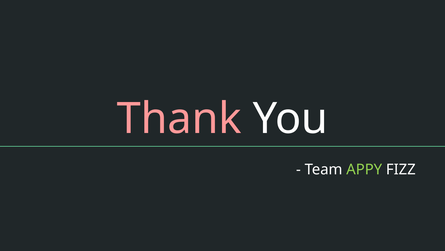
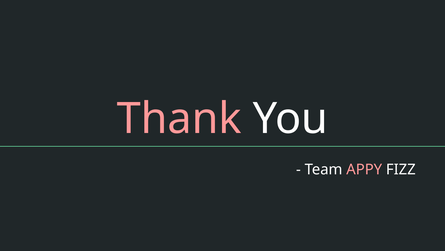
APPY colour: light green -> pink
